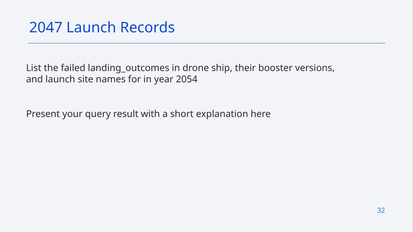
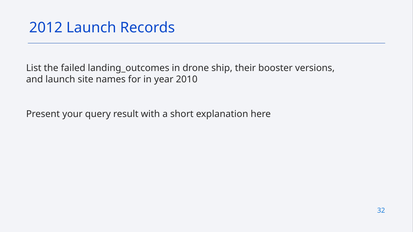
2047: 2047 -> 2012
2054: 2054 -> 2010
